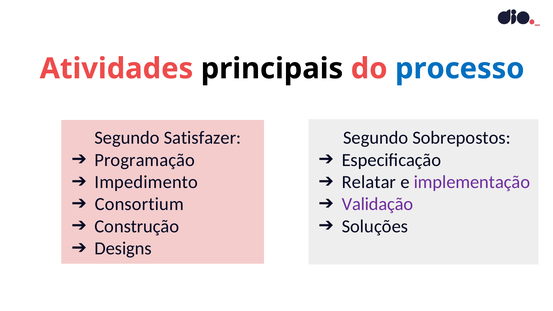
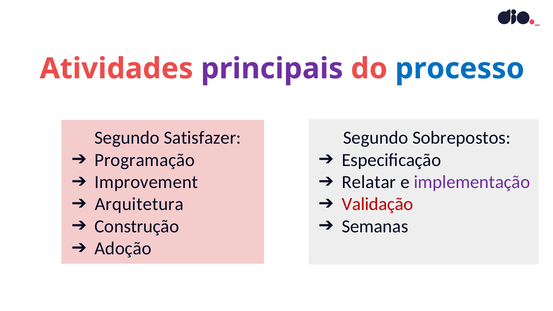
principais colour: black -> purple
Impedimento: Impedimento -> Improvement
Consortium: Consortium -> Arquitetura
Validação colour: purple -> red
Soluções: Soluções -> Semanas
Designs: Designs -> Adoção
